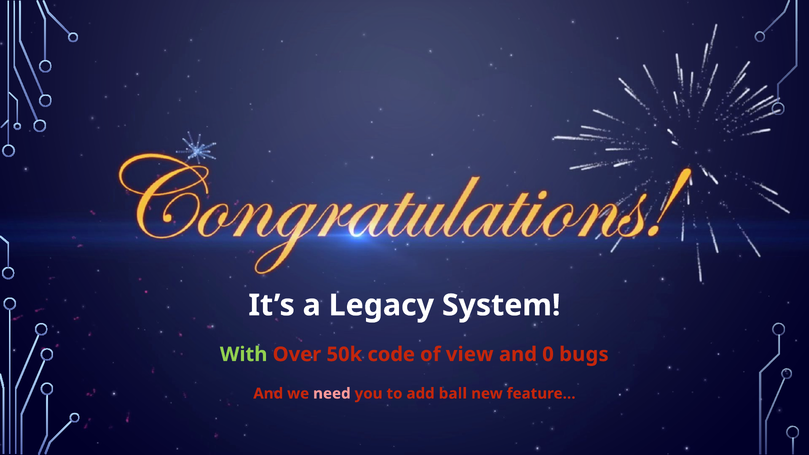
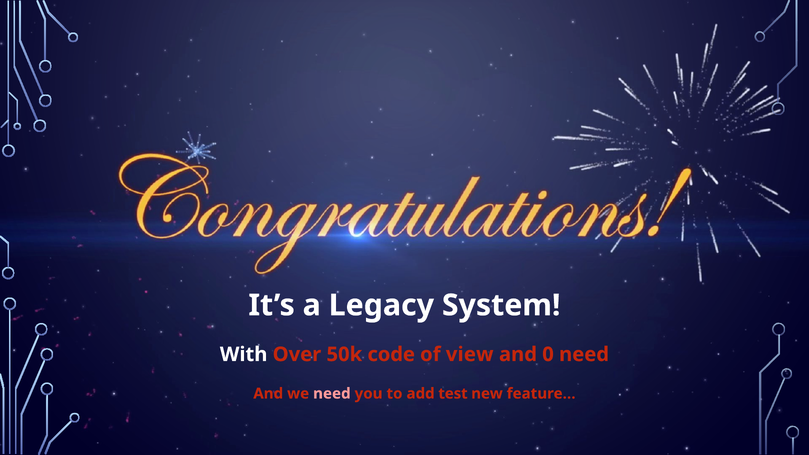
With colour: light green -> white
0 bugs: bugs -> need
ball: ball -> test
